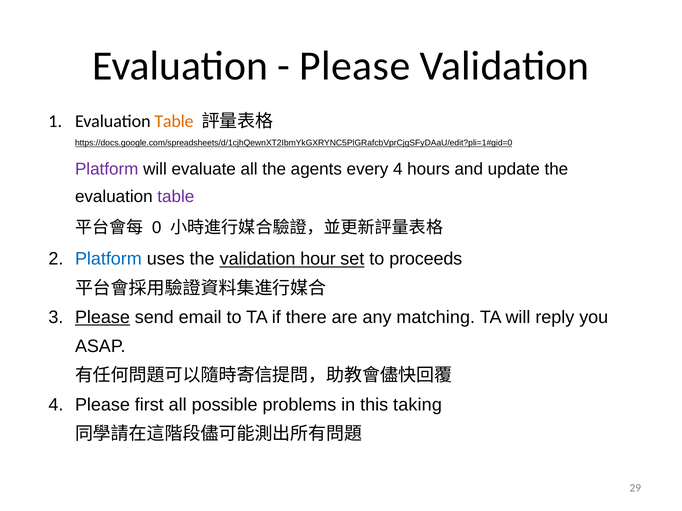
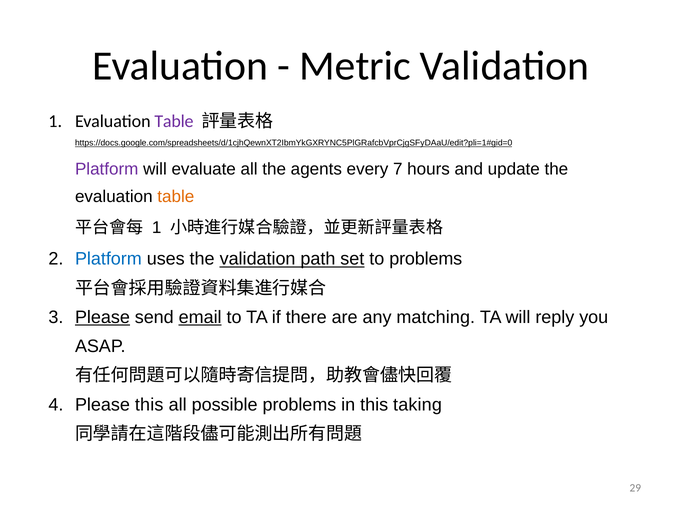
Please at (355, 66): Please -> Metric
Table at (174, 121) colour: orange -> purple
every 4: 4 -> 7
table at (176, 197) colour: purple -> orange
0 at (157, 228): 0 -> 1
hour: hour -> path
to proceeds: proceeds -> problems
email underline: none -> present
Please first: first -> this
